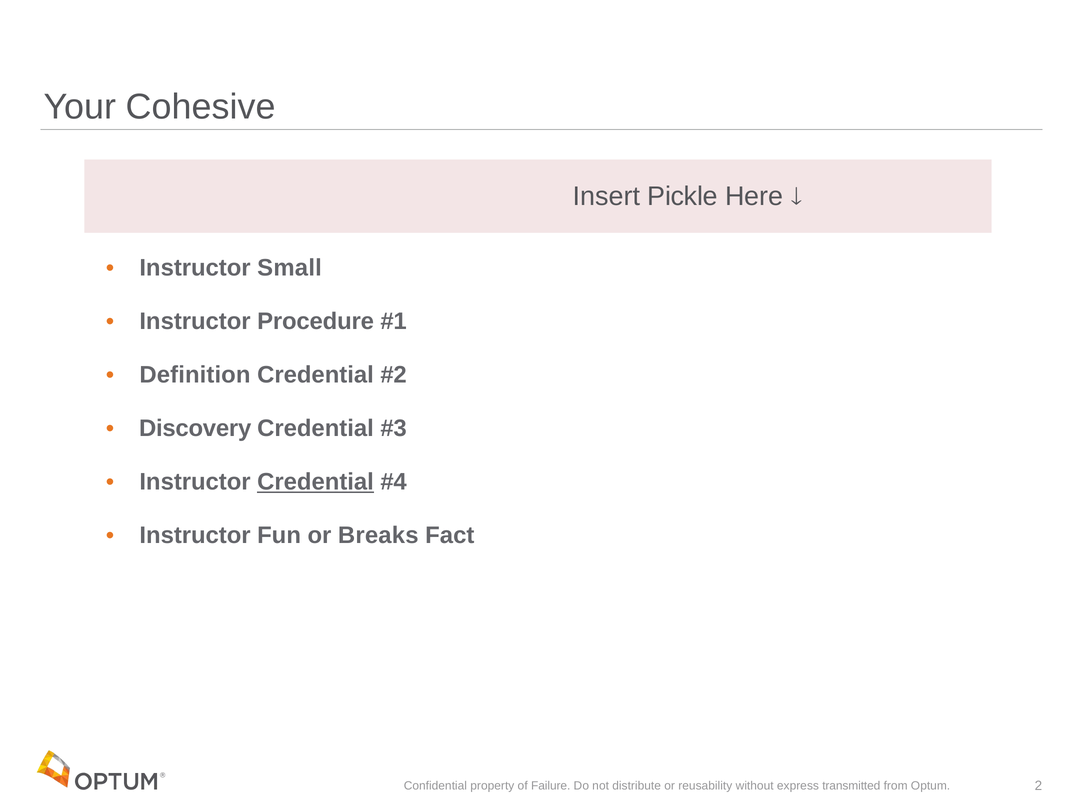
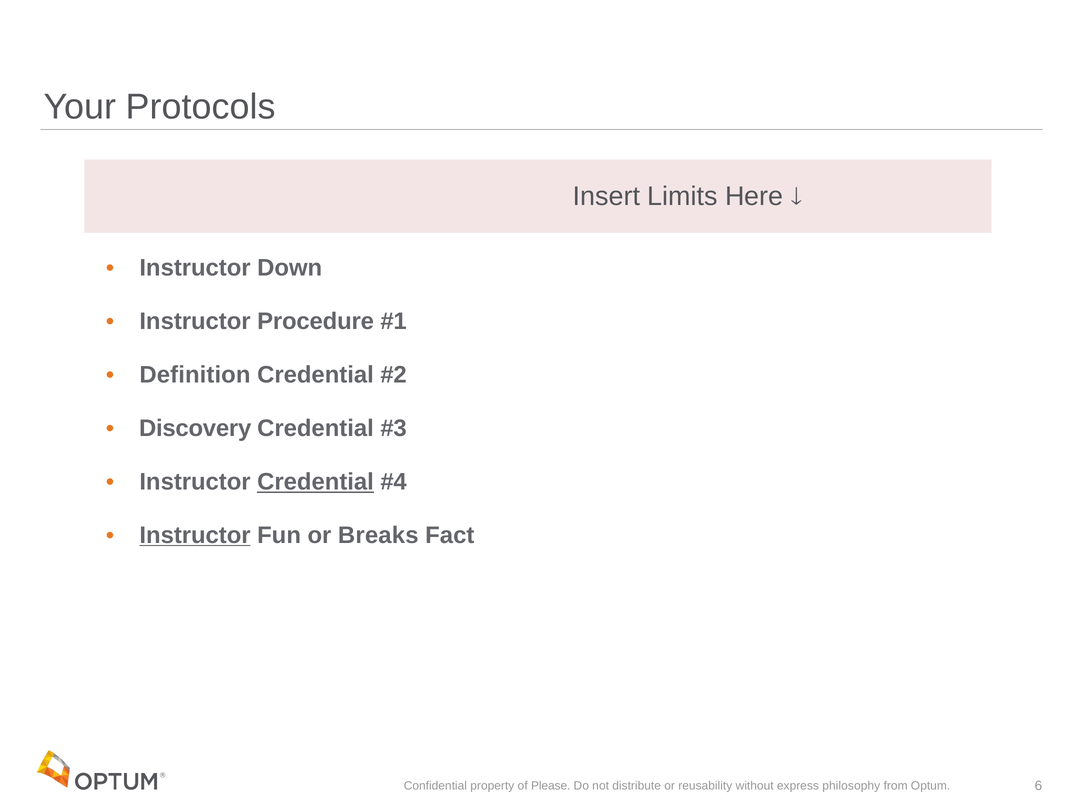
Cohesive: Cohesive -> Protocols
Pickle: Pickle -> Limits
Small: Small -> Down
Instructor at (195, 535) underline: none -> present
Failure: Failure -> Please
transmitted: transmitted -> philosophy
2: 2 -> 6
